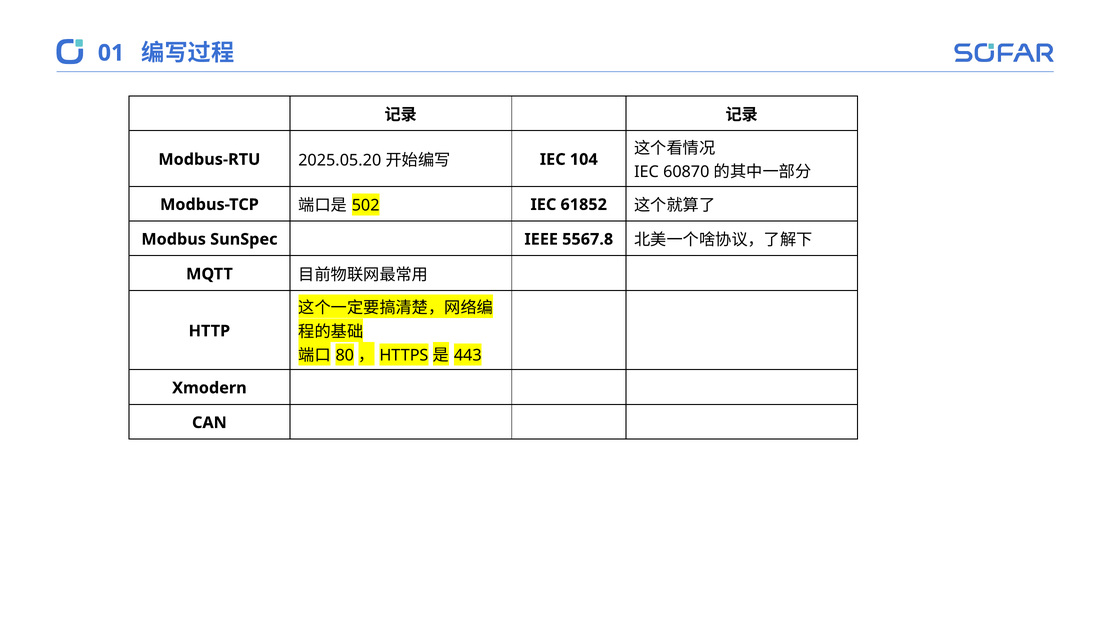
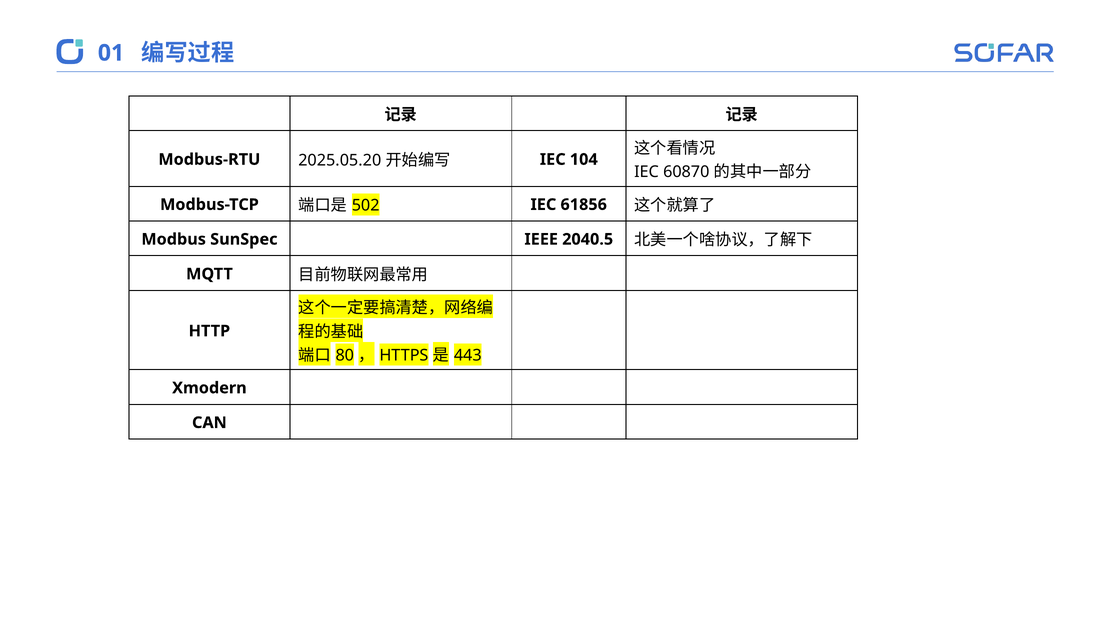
61852: 61852 -> 61856
5567.8: 5567.8 -> 2040.5
